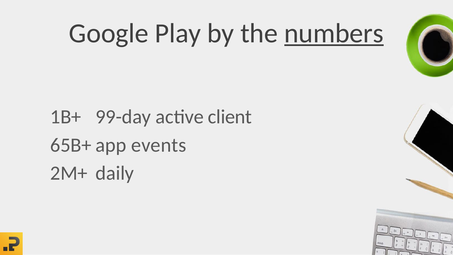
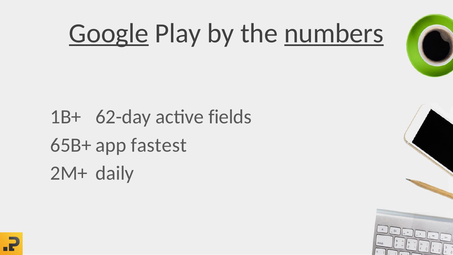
Google underline: none -> present
99-day: 99-day -> 62-day
client: client -> fields
events: events -> fastest
